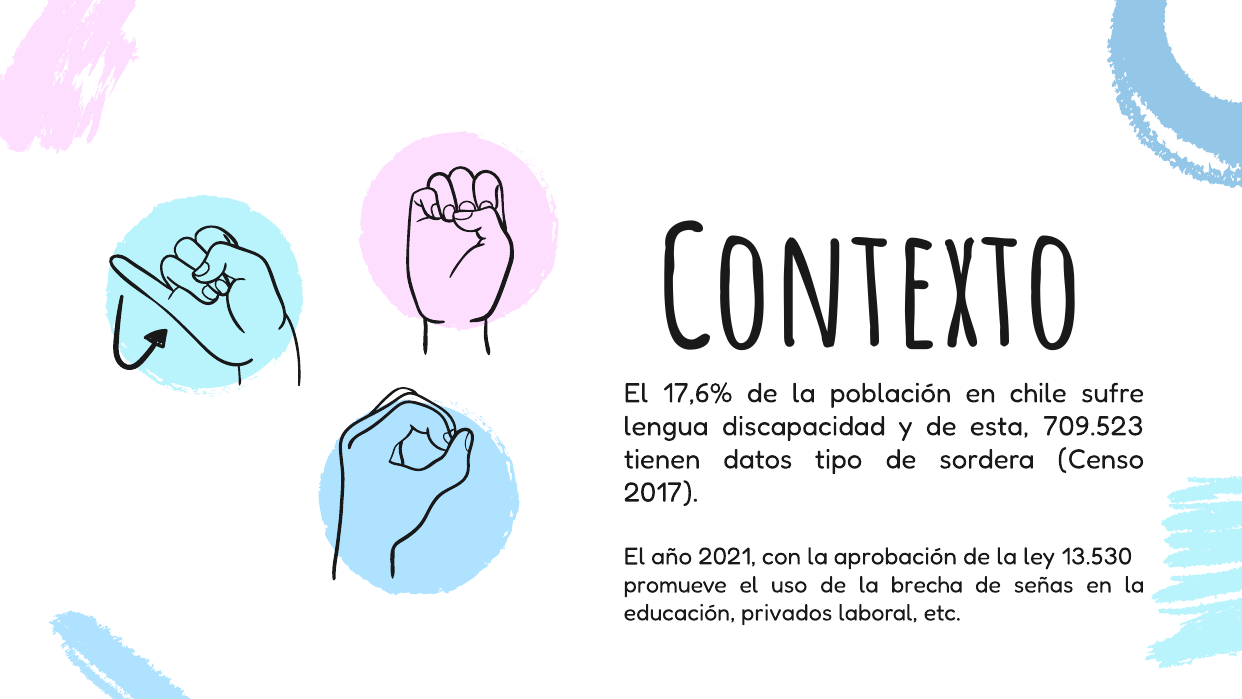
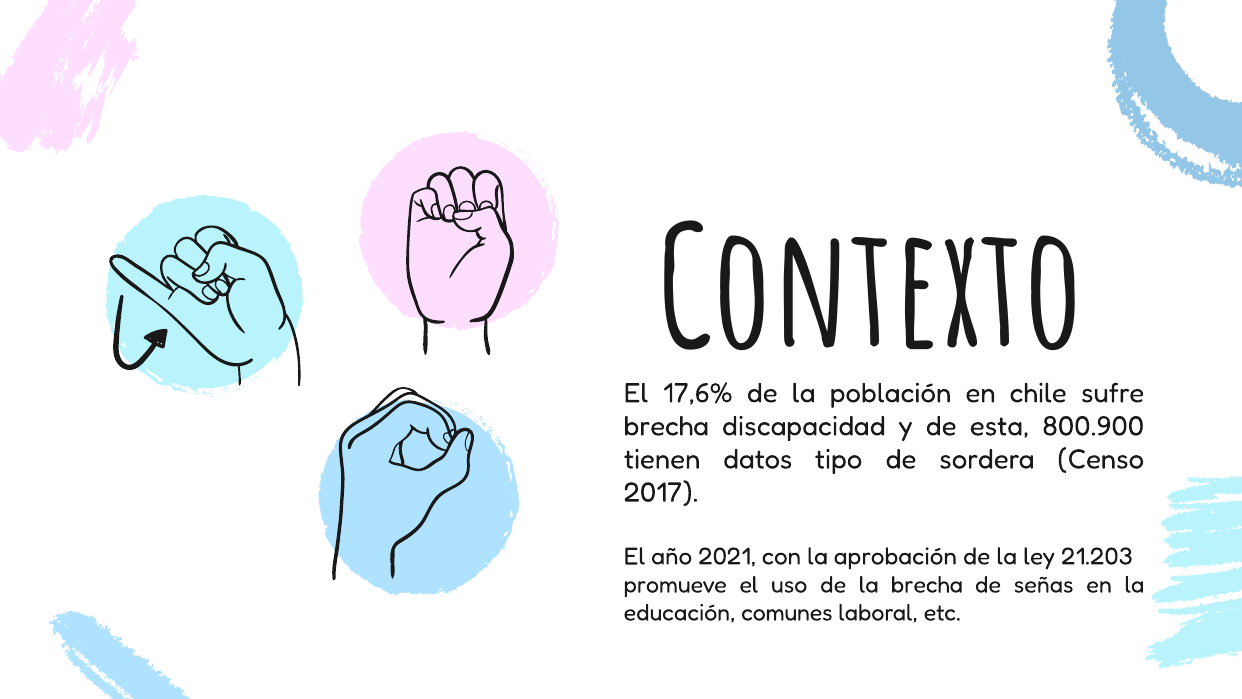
lengua at (666, 426): lengua -> brecha
709.523: 709.523 -> 800.900
13.530: 13.530 -> 21.203
privados: privados -> comunes
